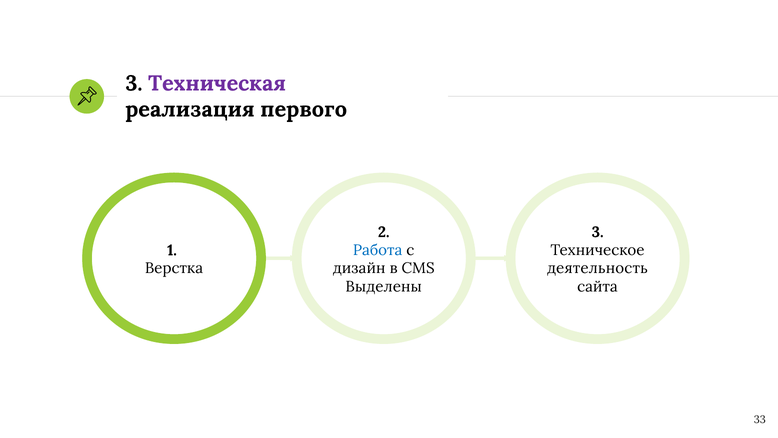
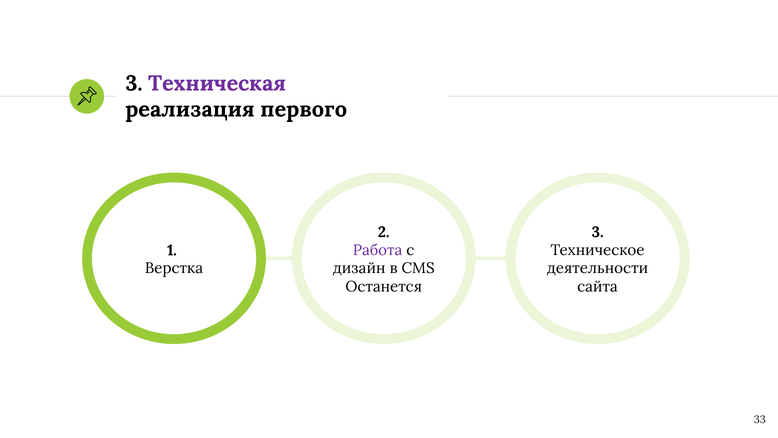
Работа colour: blue -> purple
деятельность: деятельность -> деятельности
Выделены: Выделены -> Останется
